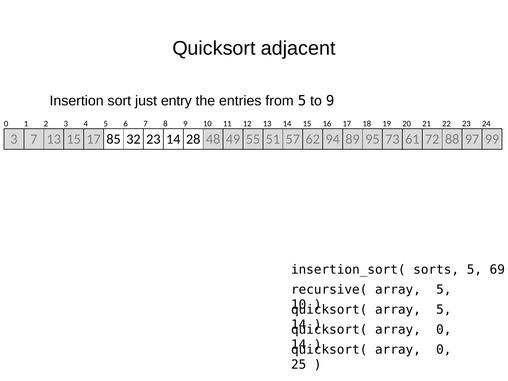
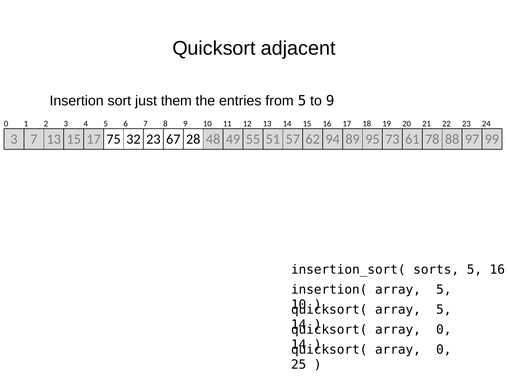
entry: entry -> them
85: 85 -> 75
23 14: 14 -> 67
72: 72 -> 78
5 69: 69 -> 16
recursive(: recursive( -> insertion(
